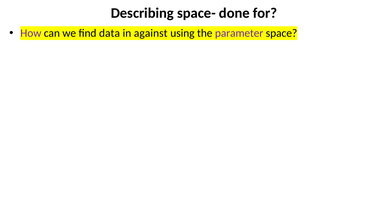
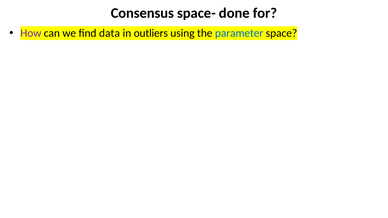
Describing: Describing -> Consensus
against: against -> outliers
parameter colour: purple -> blue
